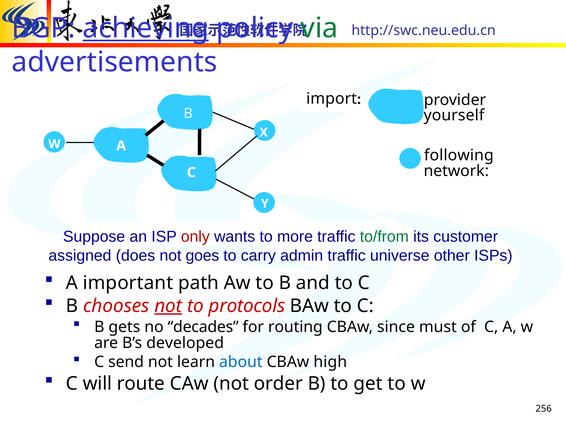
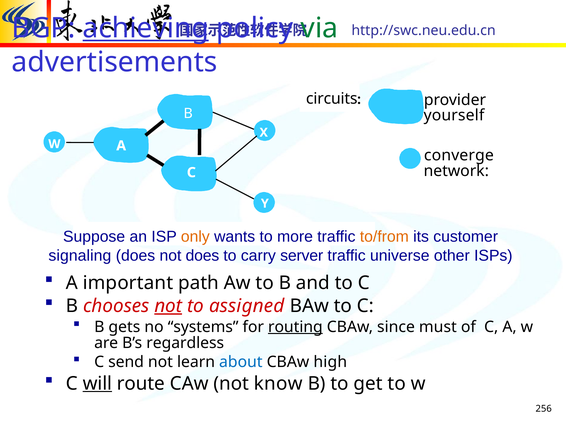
import: import -> circuits
following: following -> converge
only colour: red -> orange
to/from colour: green -> orange
assigned: assigned -> signaling
not goes: goes -> does
admin: admin -> server
protocols: protocols -> assigned
decades: decades -> systems
routing underline: none -> present
developed: developed -> regardless
will underline: none -> present
order: order -> know
